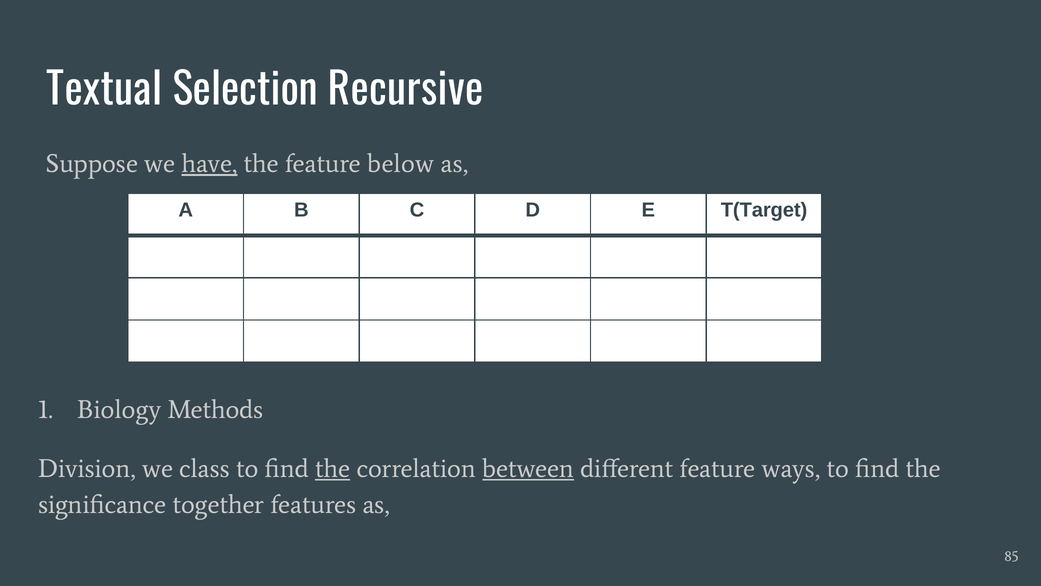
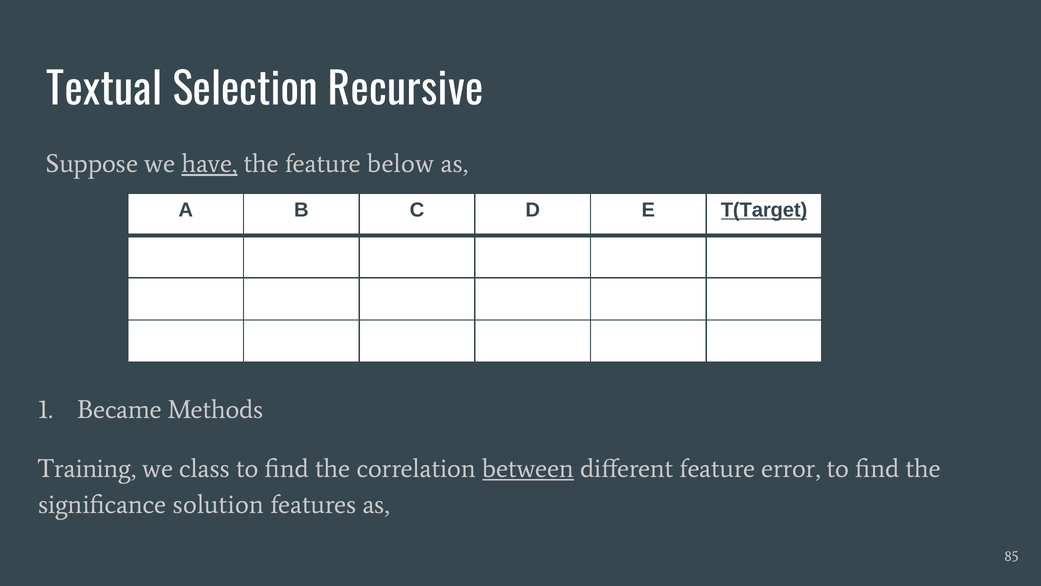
T(Target underline: none -> present
Biology: Biology -> Became
Division: Division -> Training
the at (333, 468) underline: present -> none
ways: ways -> error
together: together -> solution
